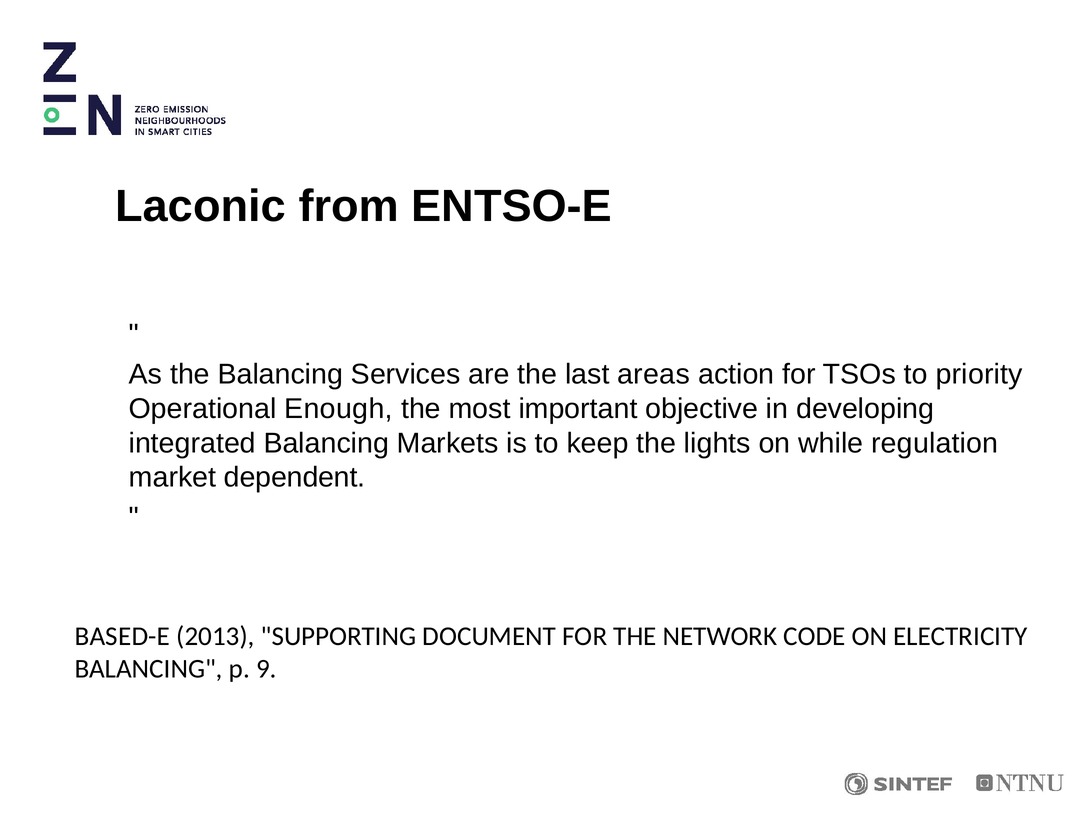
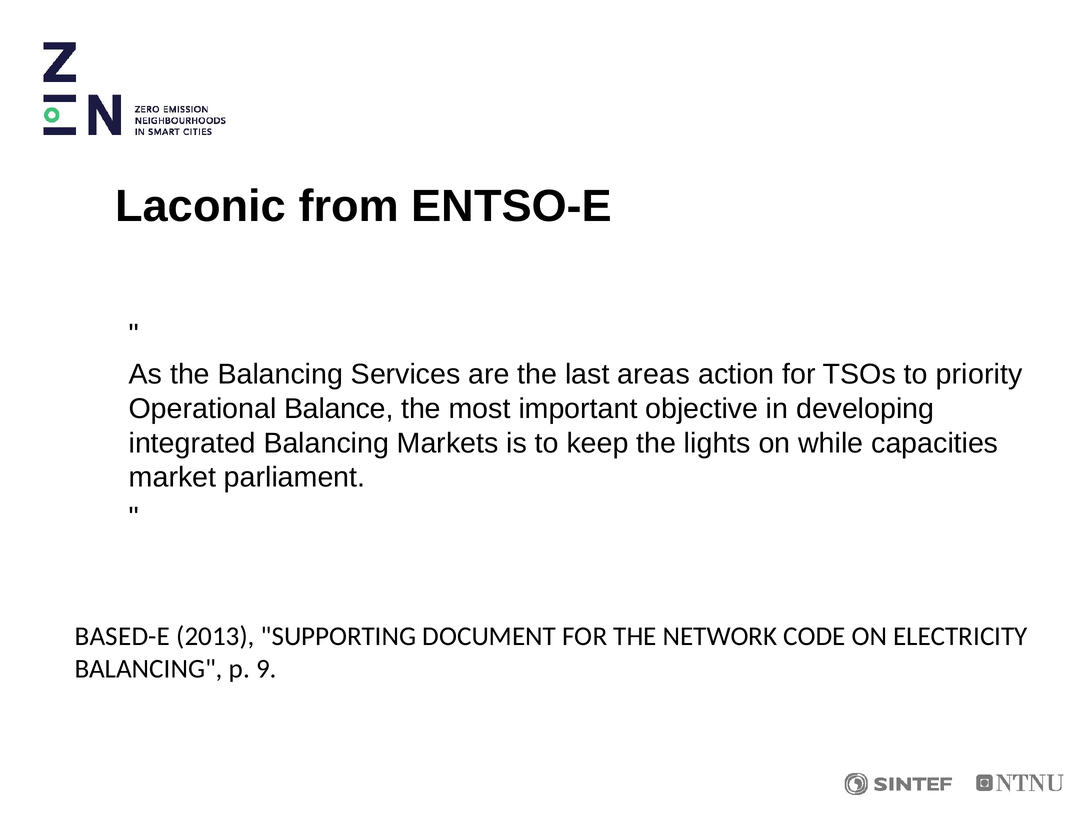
Enough: Enough -> Balance
regulation: regulation -> capacities
dependent: dependent -> parliament
